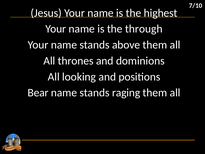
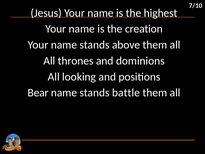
through: through -> creation
raging: raging -> battle
